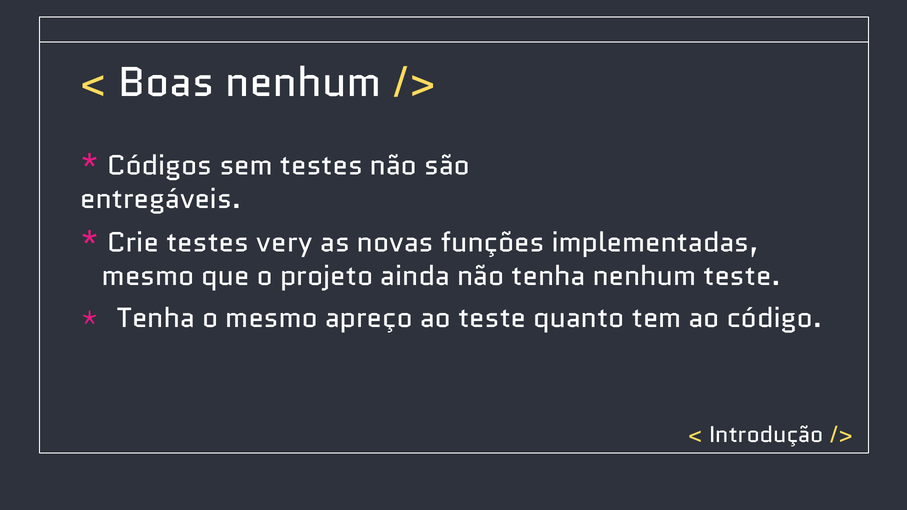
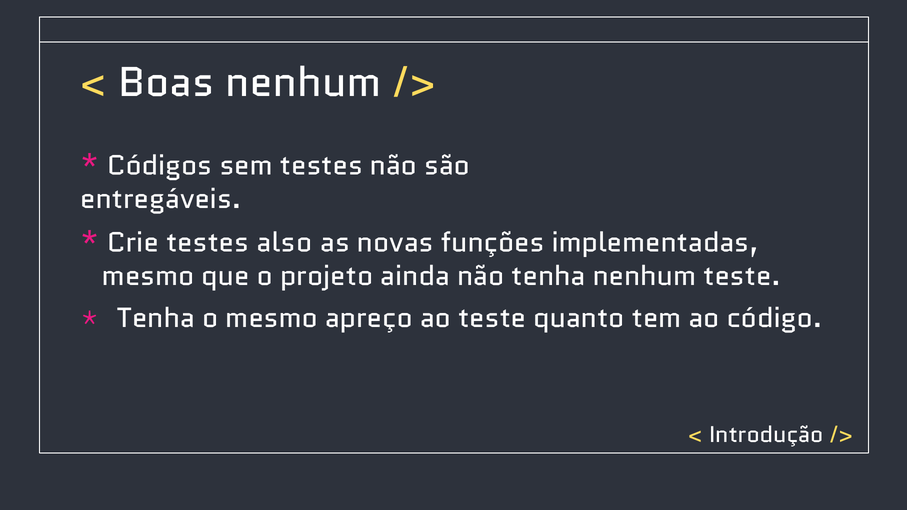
very: very -> also
